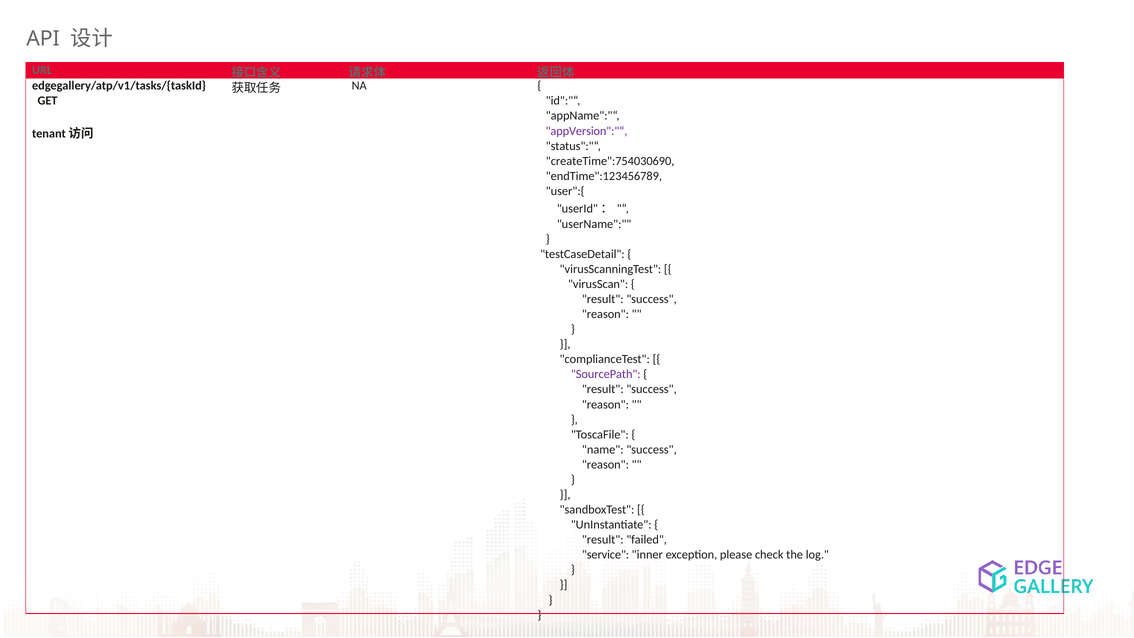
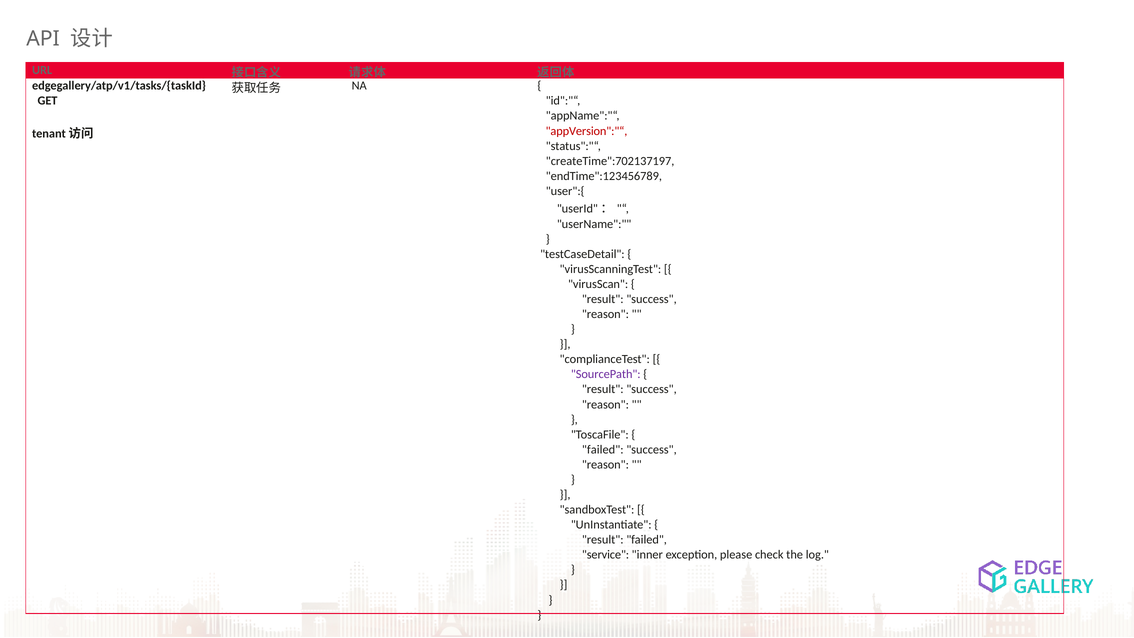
appVersion":"“ colour: purple -> red
createTime":754030690: createTime":754030690 -> createTime":702137197
name at (603, 449): name -> failed
